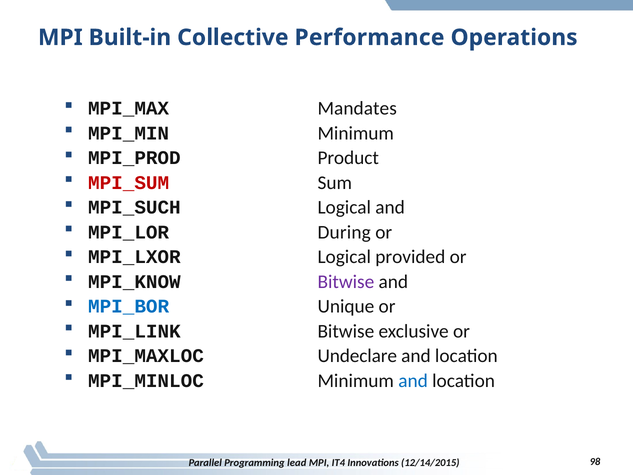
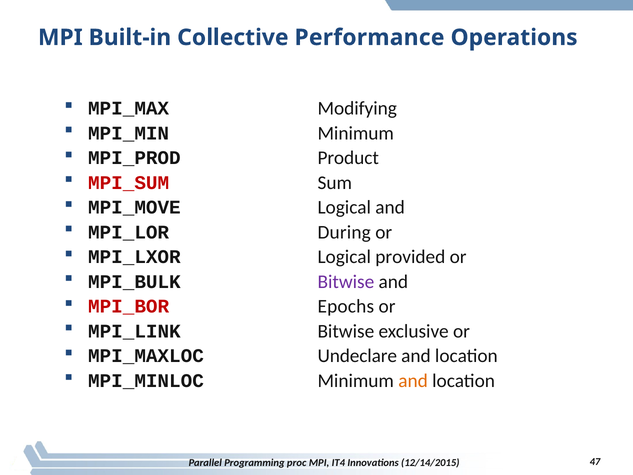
Mandates: Mandates -> Modifying
MPI_SUCH: MPI_SUCH -> MPI_MOVE
MPI_KNOW: MPI_KNOW -> MPI_BULK
MPI_BOR colour: blue -> red
Unique: Unique -> Epochs
and at (413, 381) colour: blue -> orange
lead: lead -> proc
98: 98 -> 47
